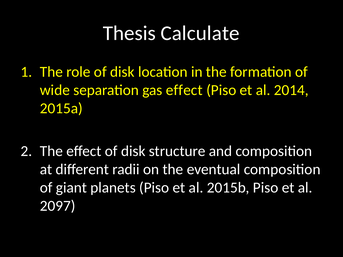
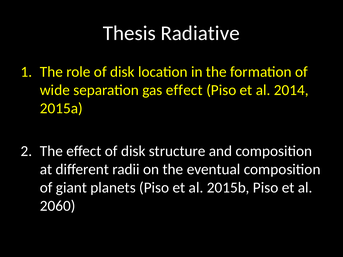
Calculate: Calculate -> Radiative
2097: 2097 -> 2060
